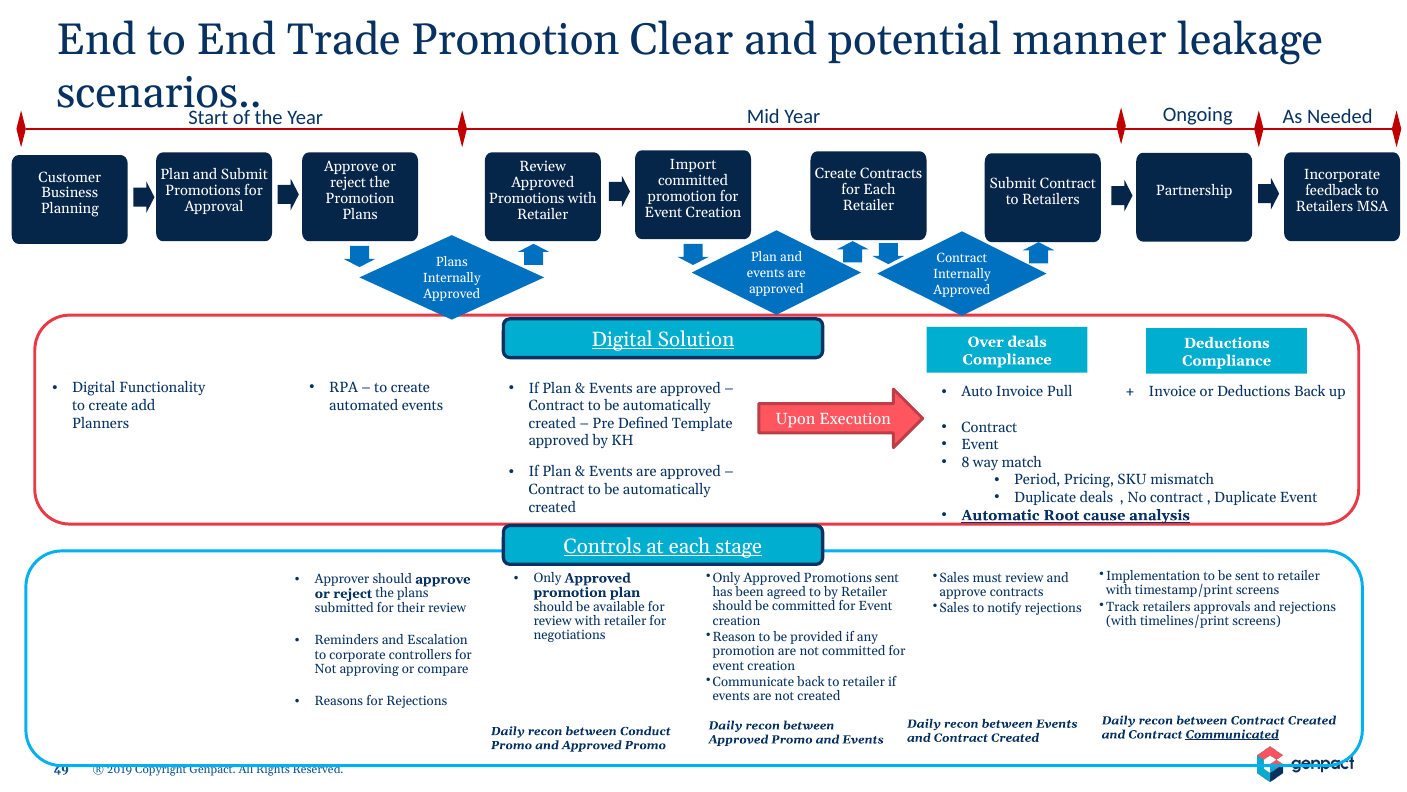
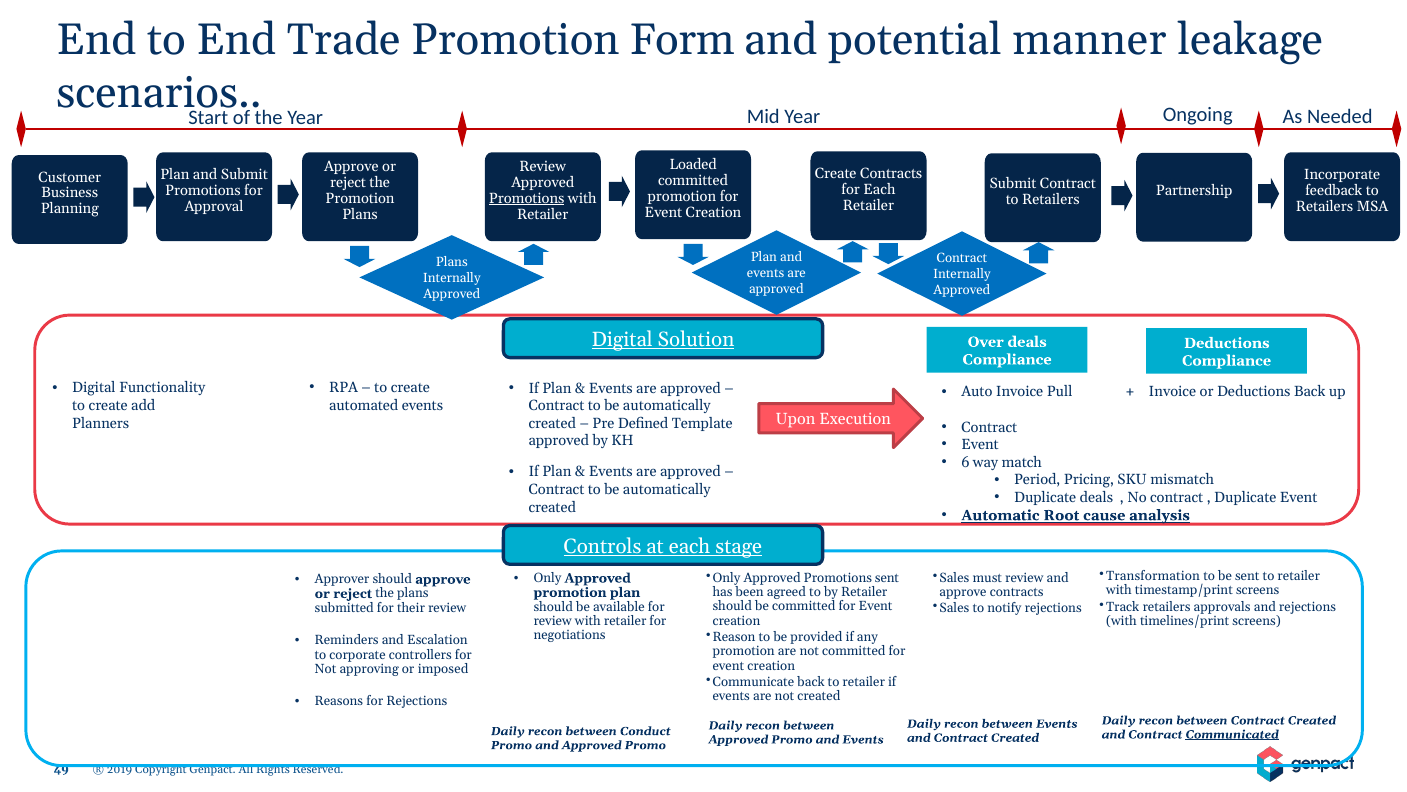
Clear: Clear -> Form
Import: Import -> Loaded
Promotions at (527, 198) underline: none -> present
8: 8 -> 6
Implementation: Implementation -> Transformation
compare: compare -> imposed
